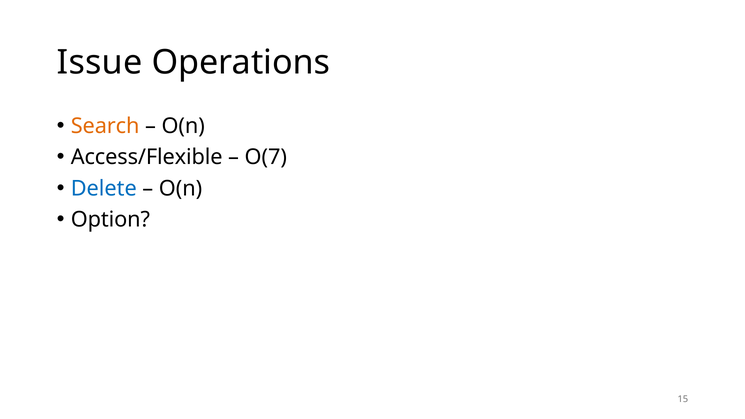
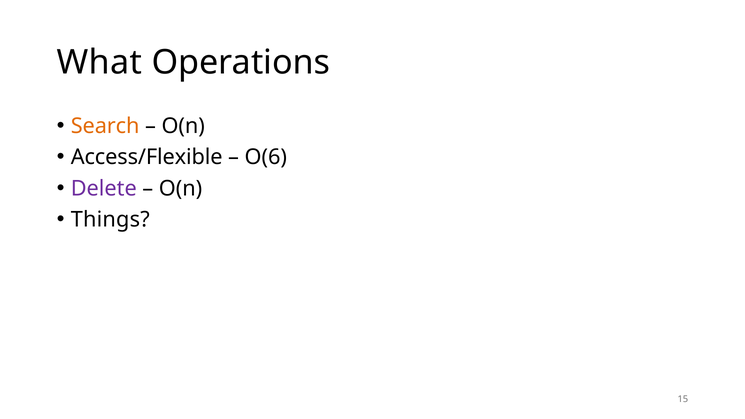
Issue: Issue -> What
O(7: O(7 -> O(6
Delete colour: blue -> purple
Option: Option -> Things
